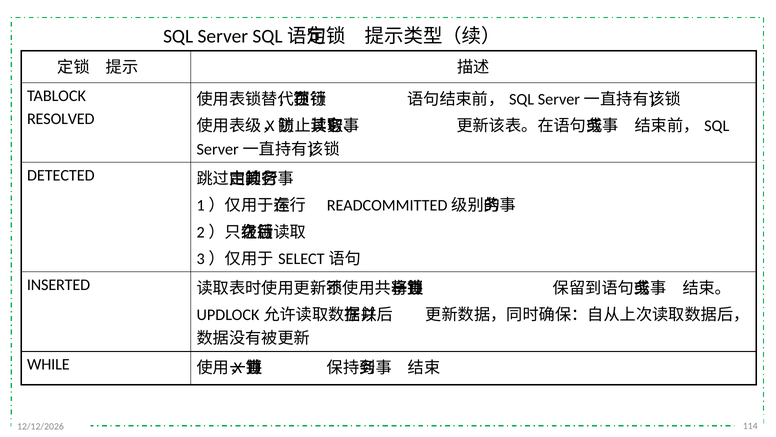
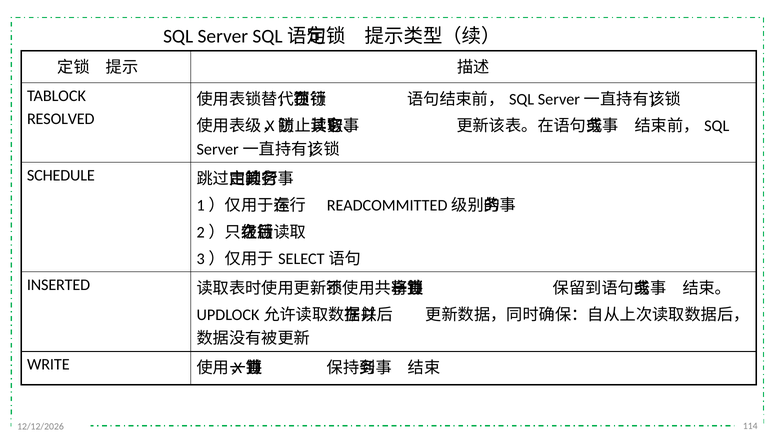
DETECTED: DETECTED -> SCHEDULE
WHILE: WHILE -> WRITE
